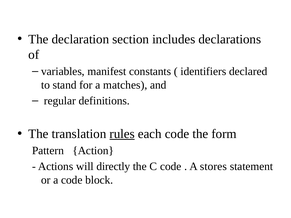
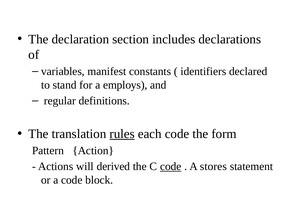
matches: matches -> employs
directly: directly -> derived
code at (171, 167) underline: none -> present
